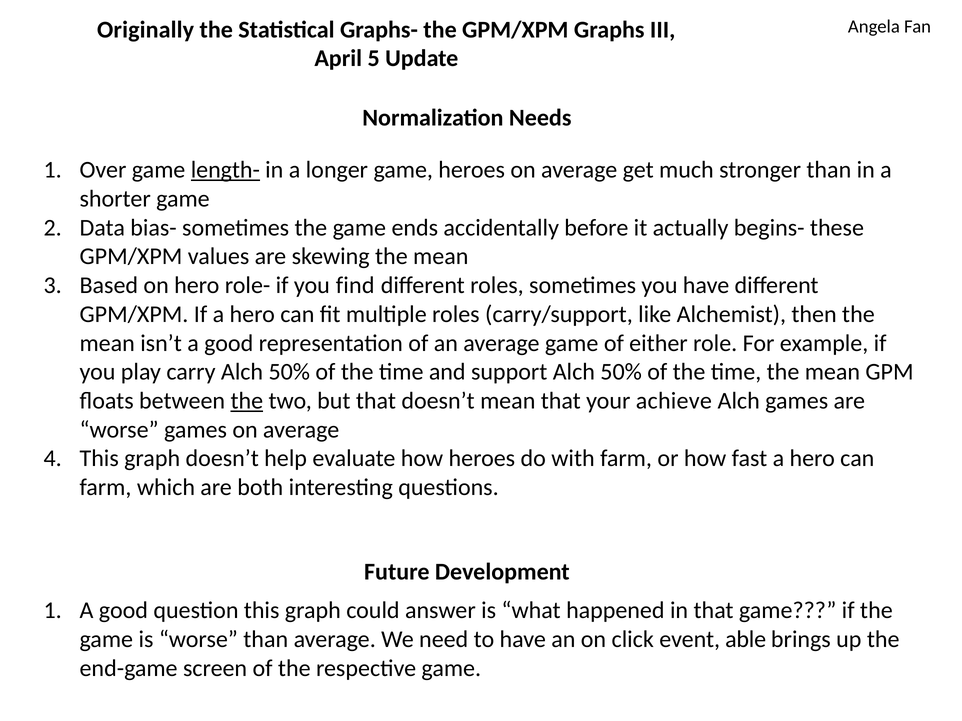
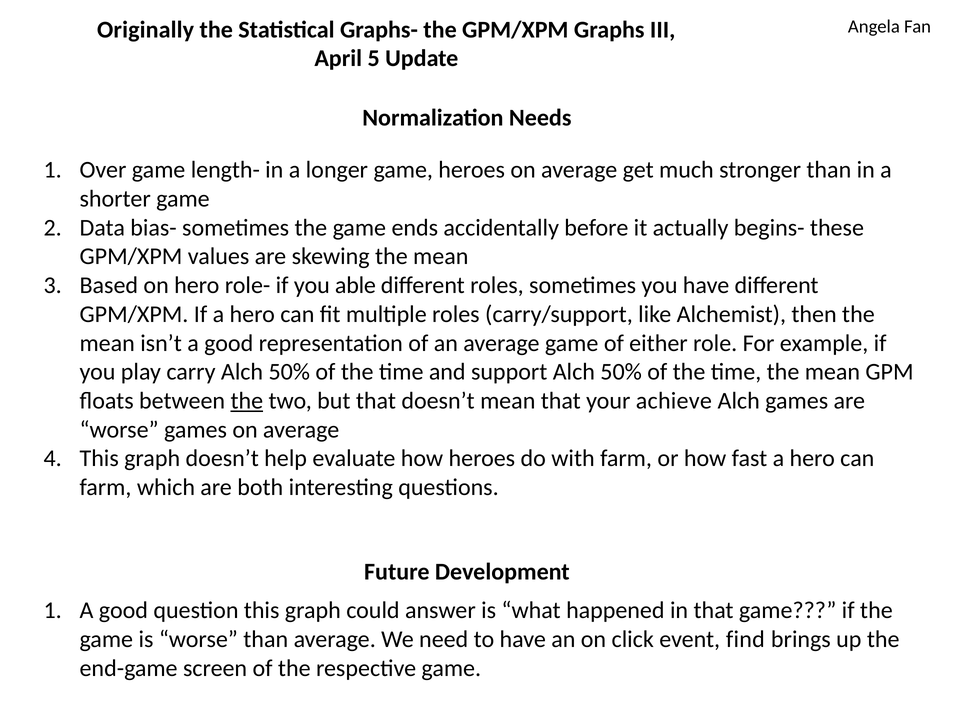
length- underline: present -> none
find: find -> able
able: able -> find
